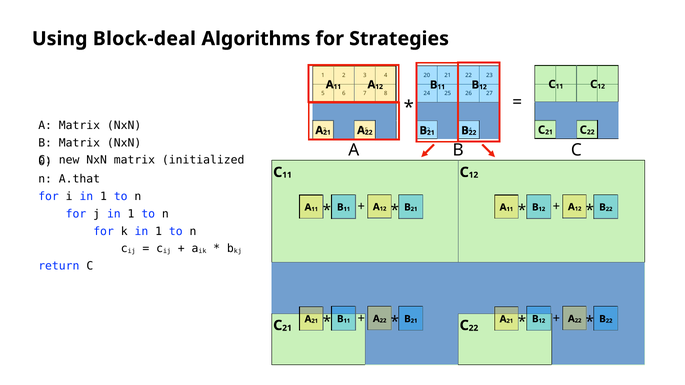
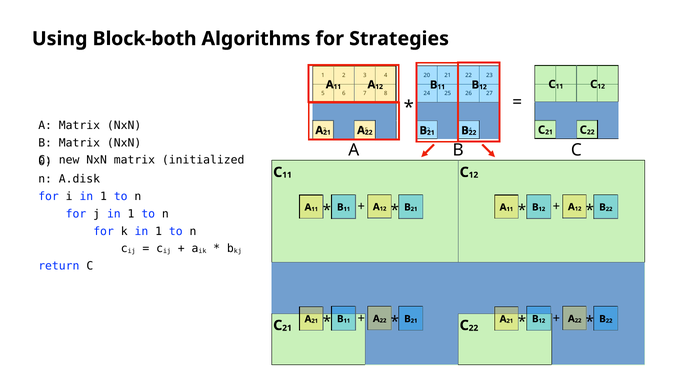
Block-deal: Block-deal -> Block-both
A.that: A.that -> A.disk
